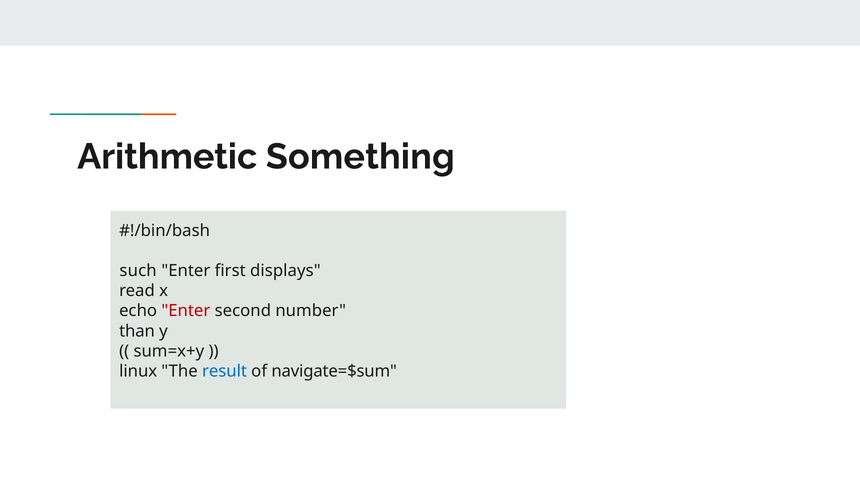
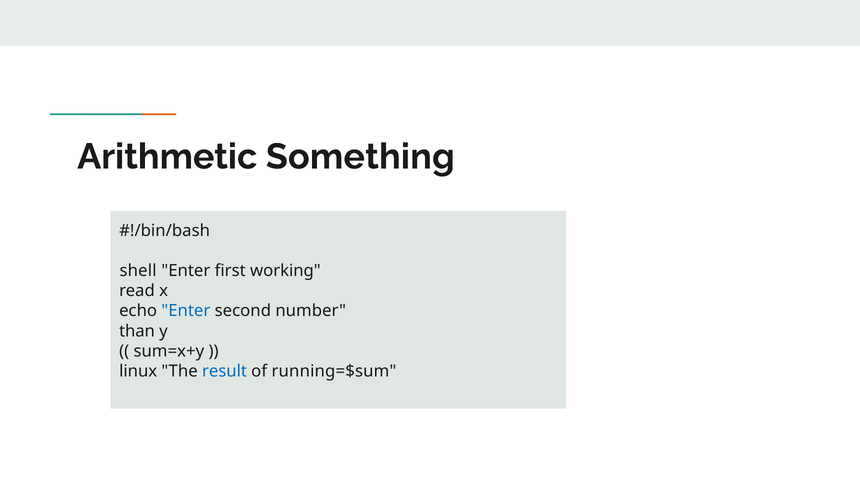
such: such -> shell
displays: displays -> working
Enter at (186, 311) colour: red -> blue
navigate=$sum: navigate=$sum -> running=$sum
